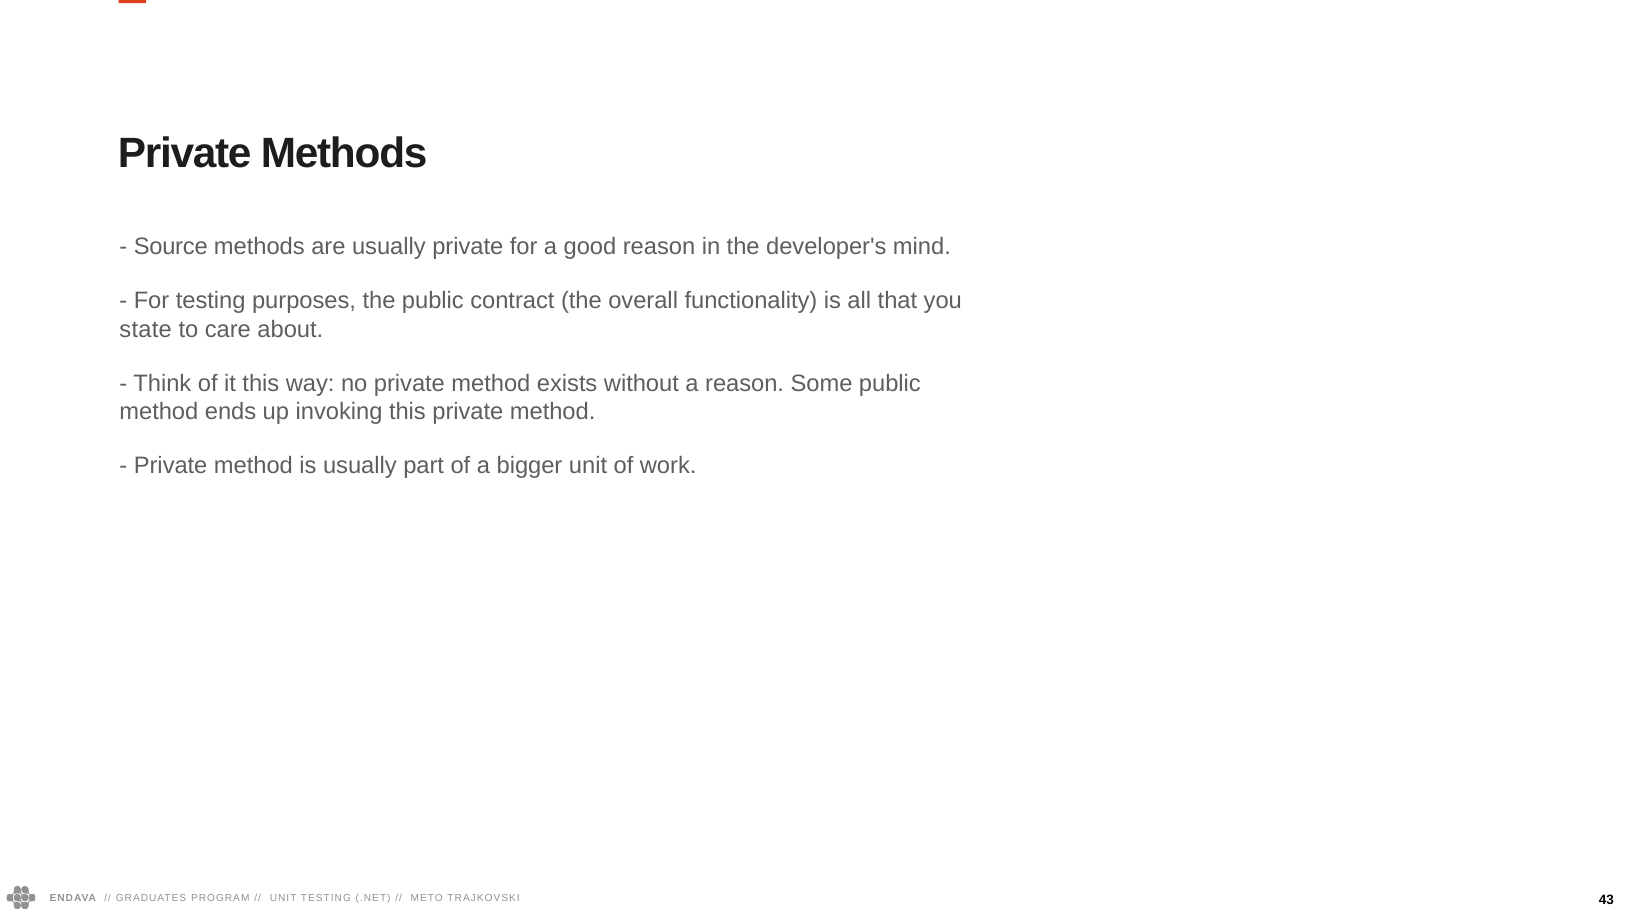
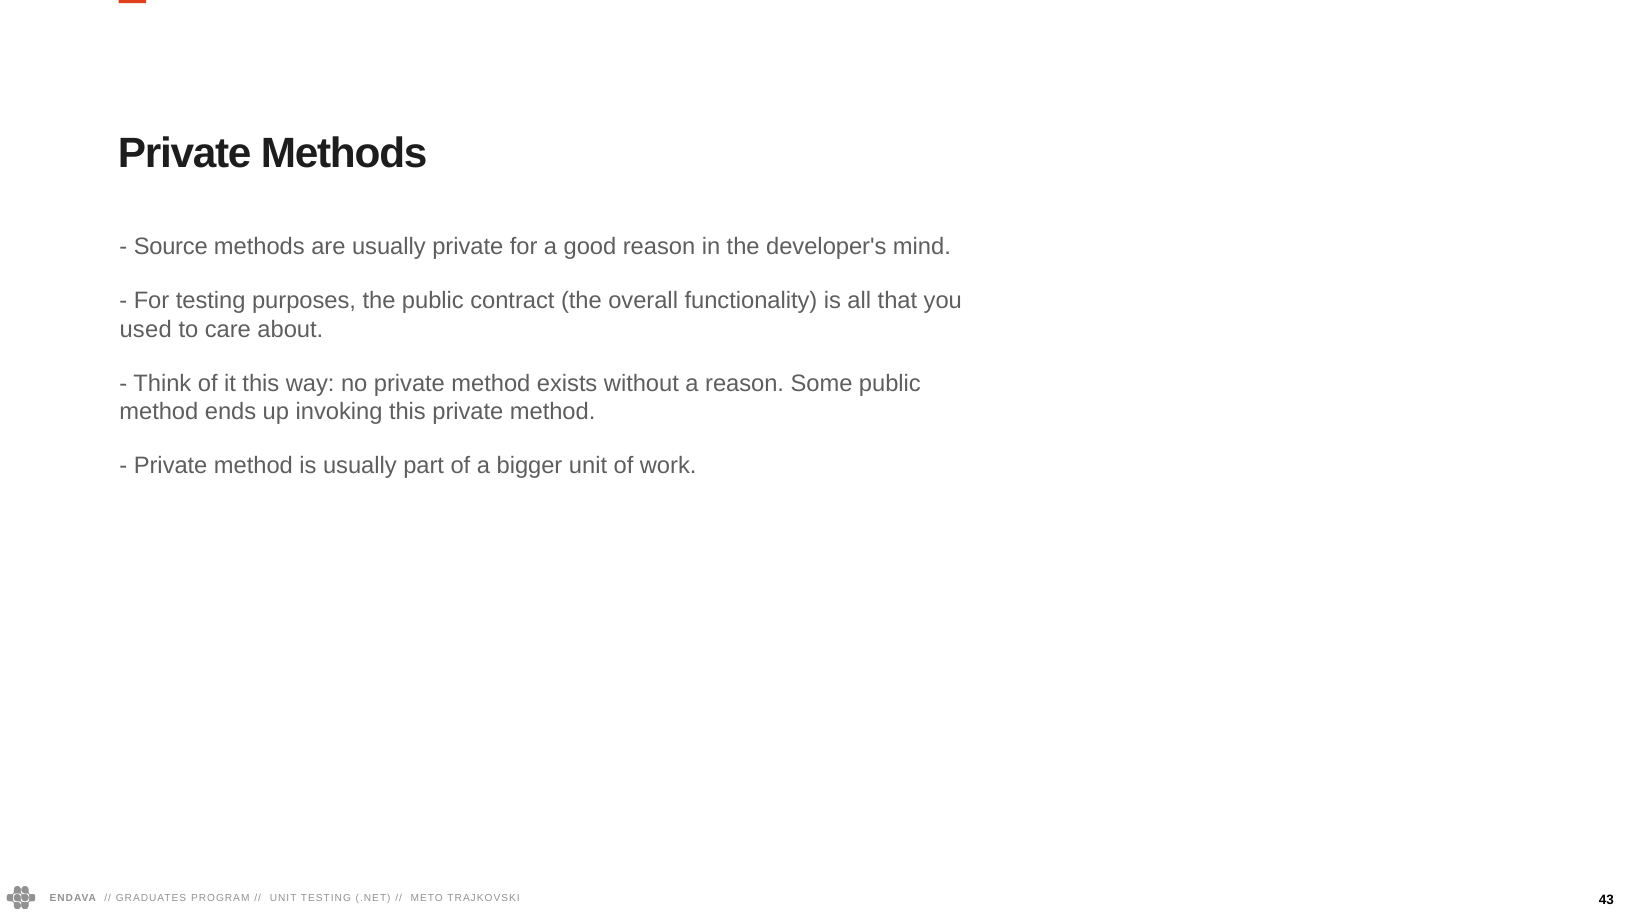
state: state -> used
